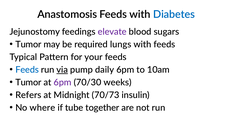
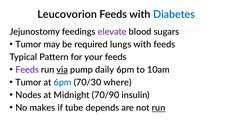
Anastomosis: Anastomosis -> Leucovorion
Feeds at (27, 70) colour: blue -> purple
6pm at (63, 82) colour: purple -> blue
weeks: weeks -> where
Refers: Refers -> Nodes
70/73: 70/73 -> 70/90
where: where -> makes
together: together -> depends
run at (159, 108) underline: none -> present
